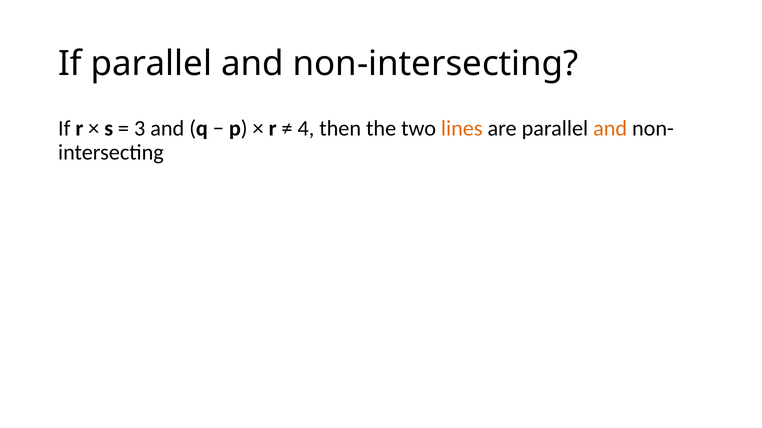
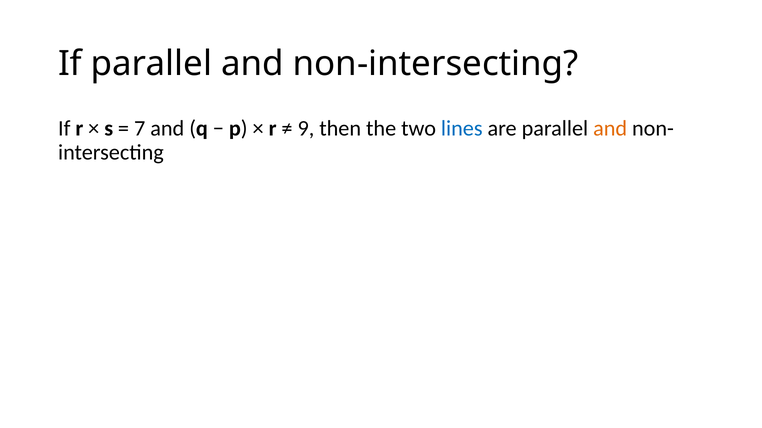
3: 3 -> 7
4: 4 -> 9
lines colour: orange -> blue
